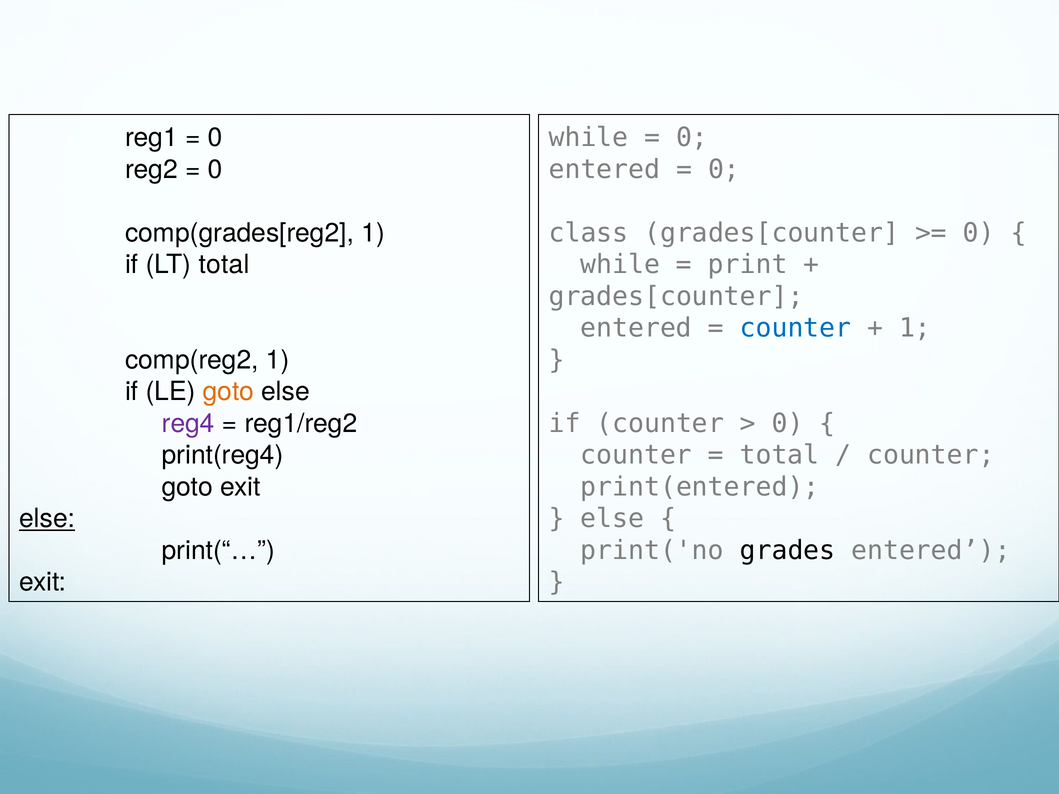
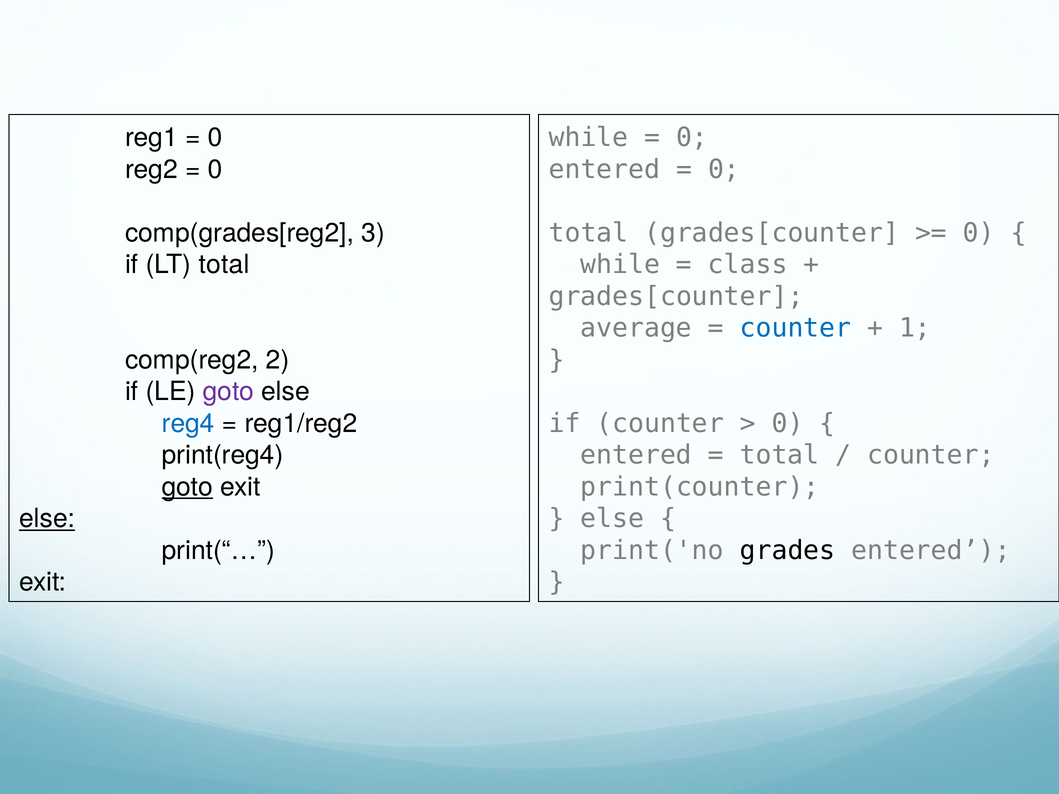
class at (589, 233): class -> total
comp(grades[reg2 1: 1 -> 3
print: print -> class
entered at (636, 328): entered -> average
comp(reg2 1: 1 -> 2
goto at (228, 392) colour: orange -> purple
reg4 colour: purple -> blue
counter at (636, 455): counter -> entered
print(entered: print(entered -> print(counter
goto at (187, 487) underline: none -> present
